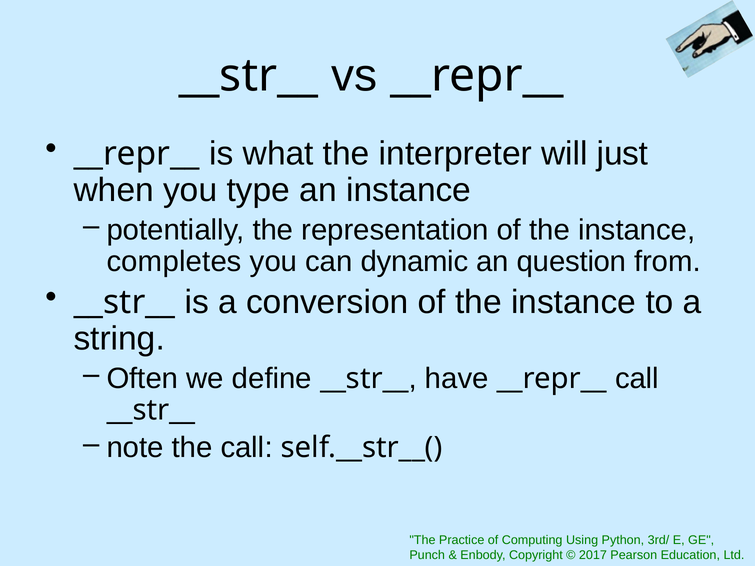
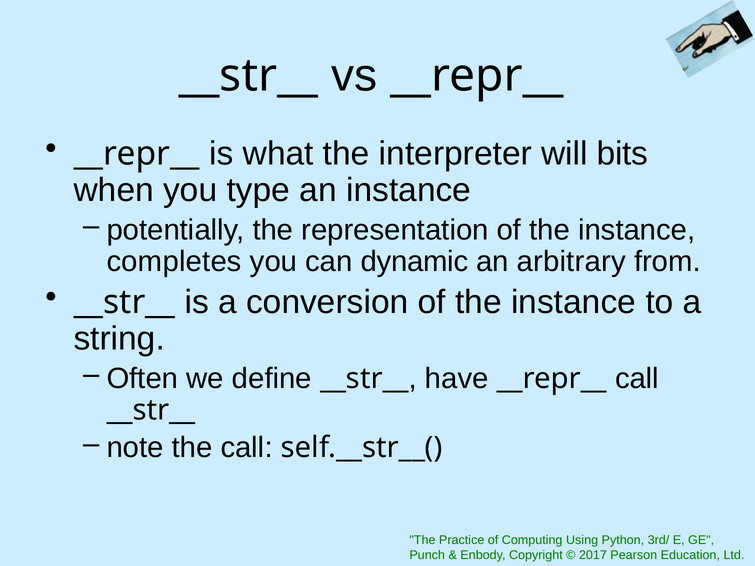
just: just -> bits
question: question -> arbitrary
